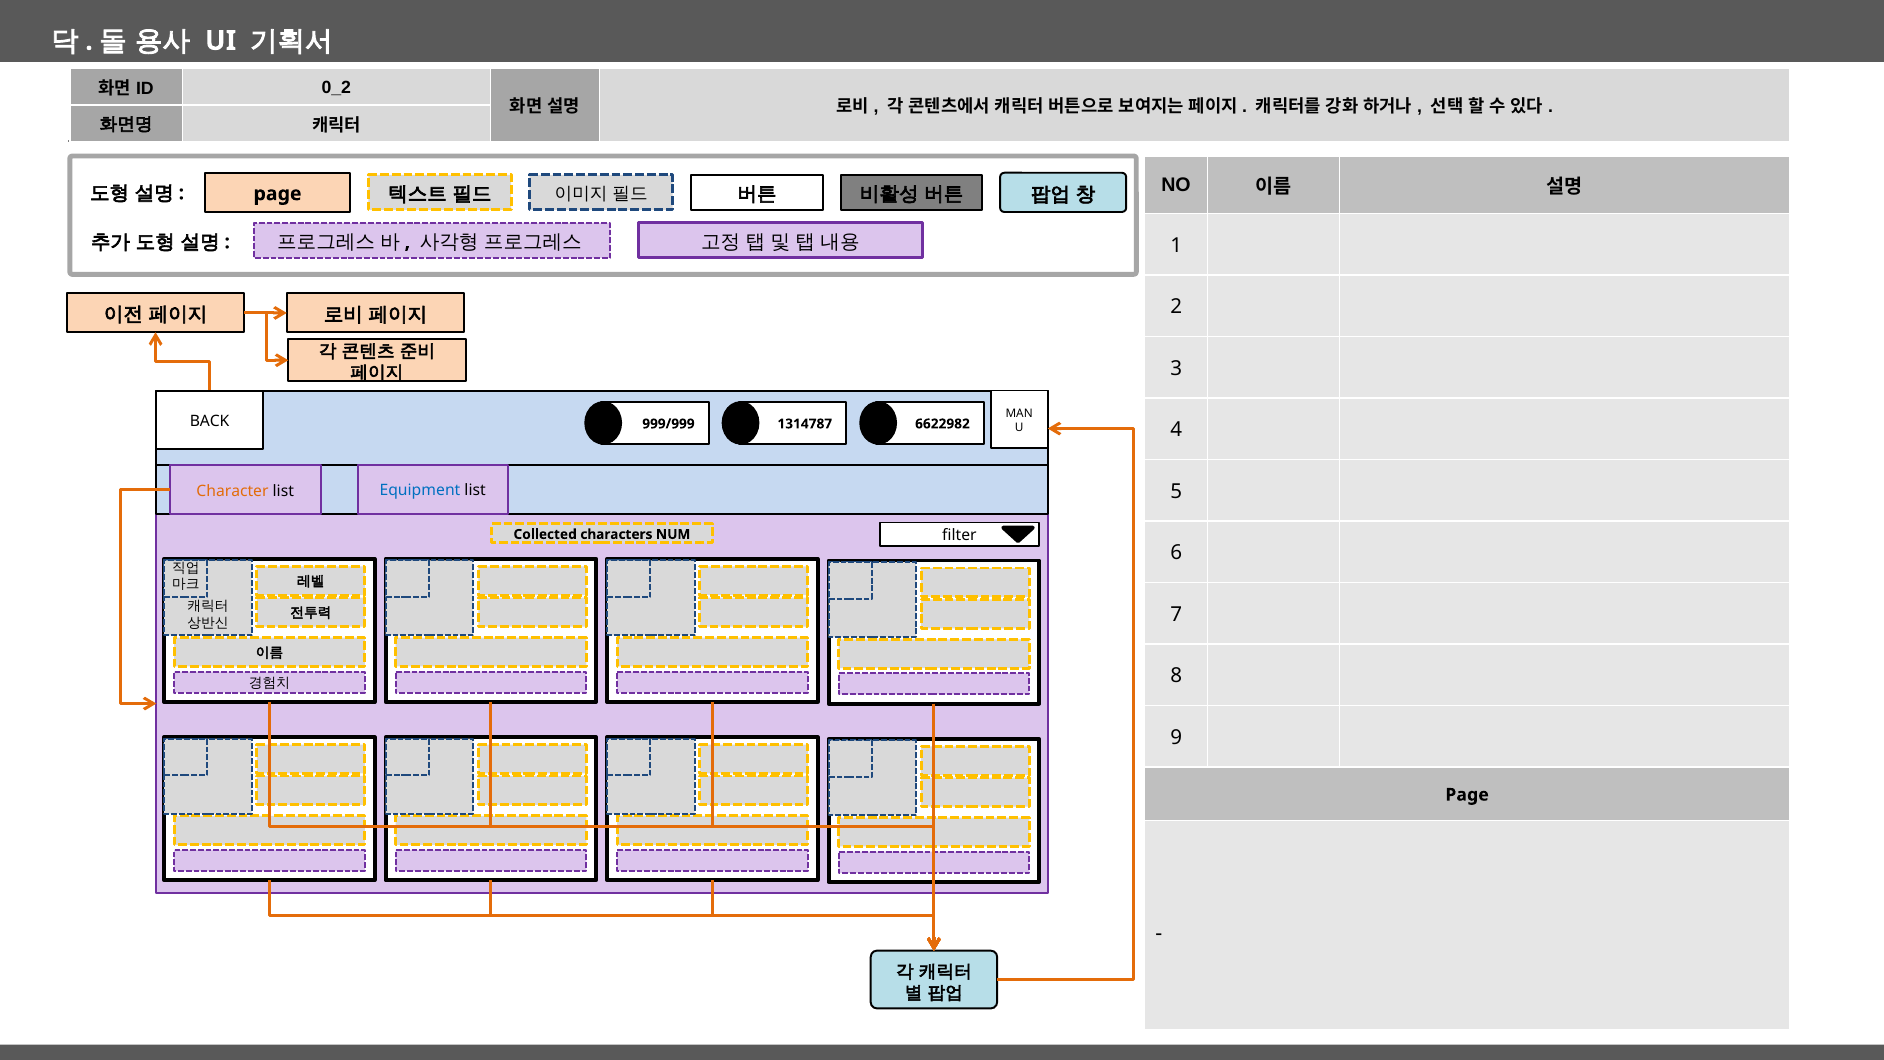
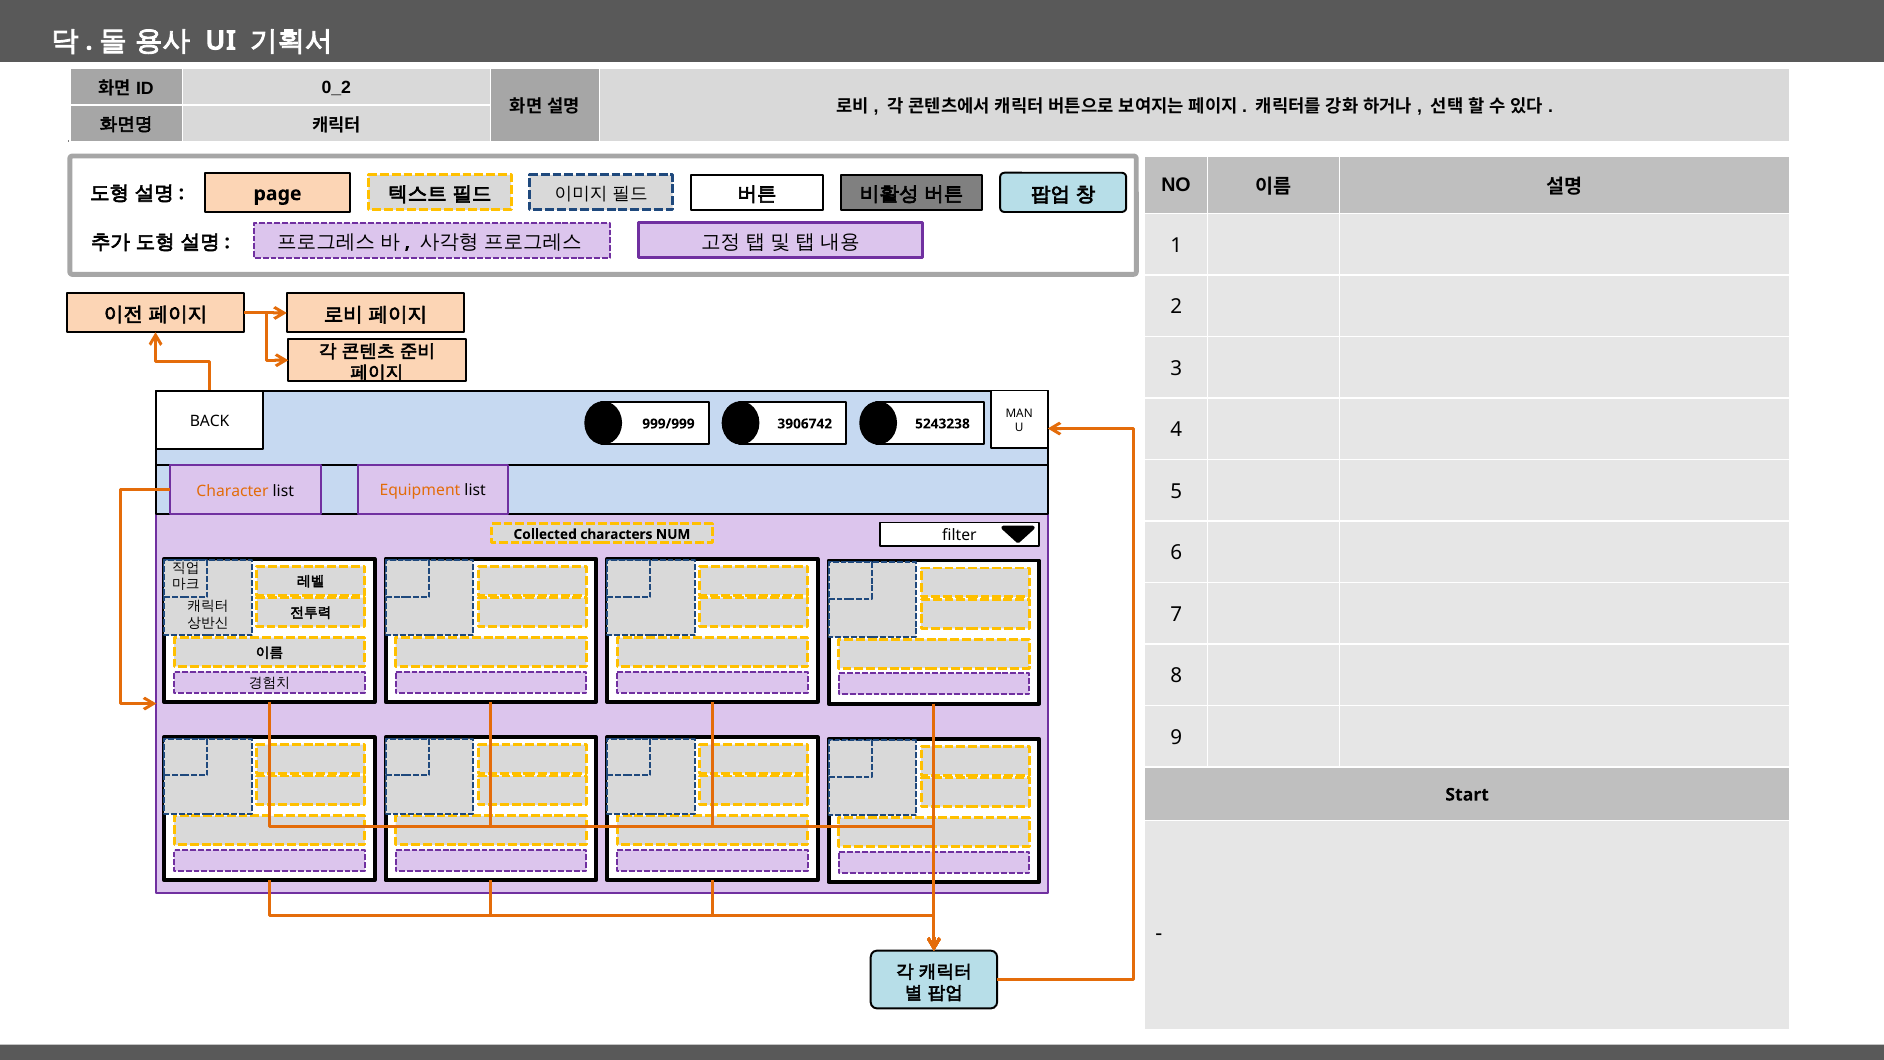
1314787: 1314787 -> 3906742
6622982: 6622982 -> 5243238
Equipment colour: blue -> orange
Page at (1467, 795): Page -> Start
